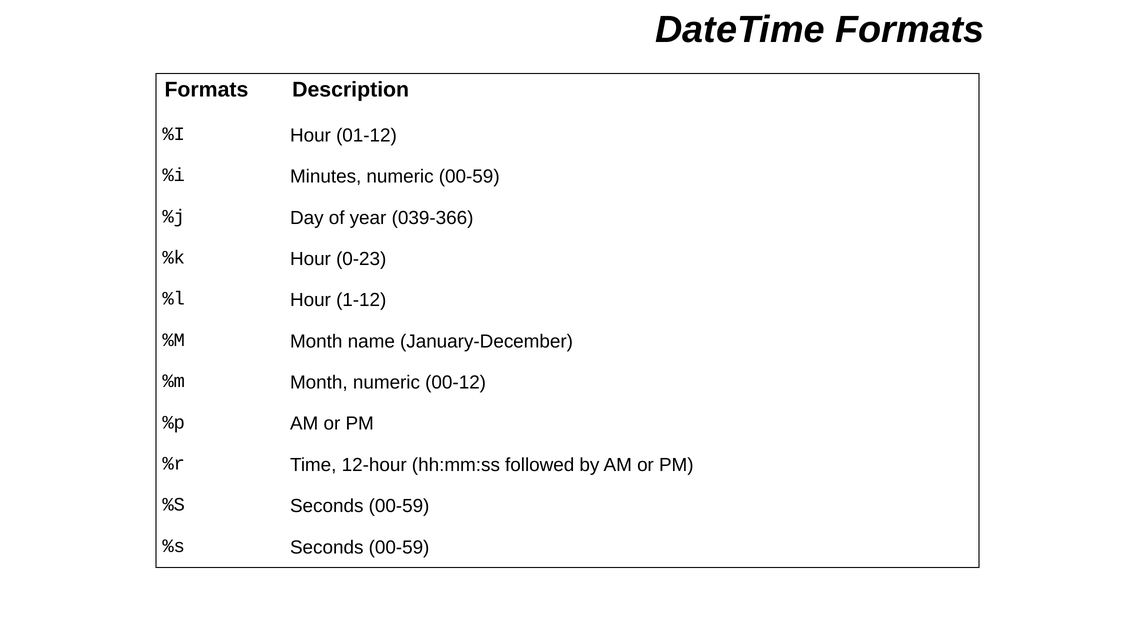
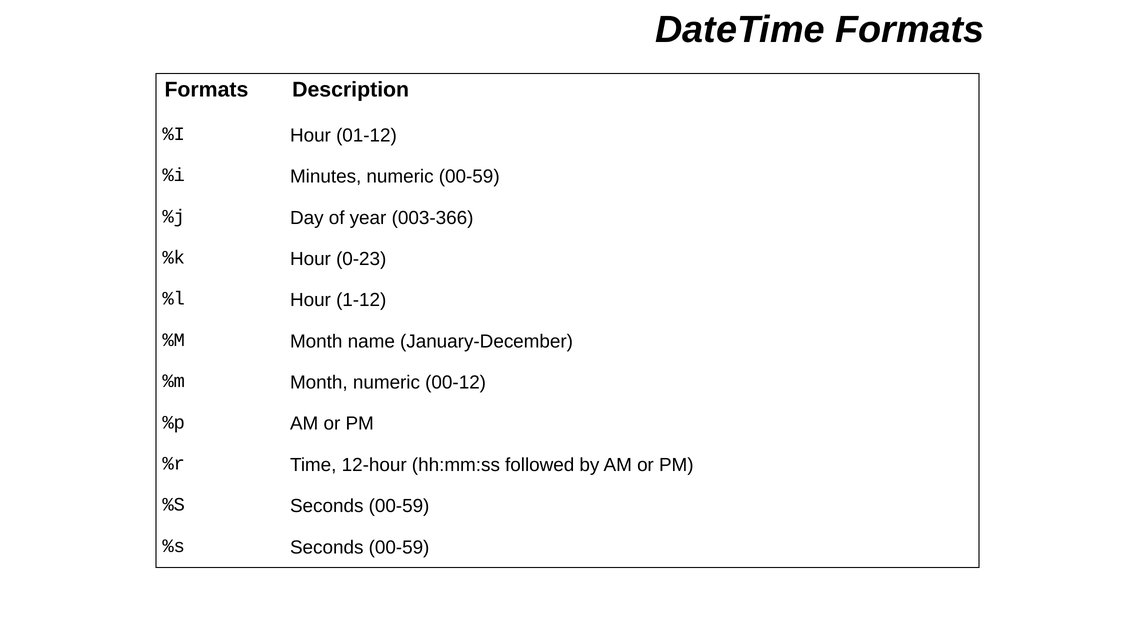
039-366: 039-366 -> 003-366
